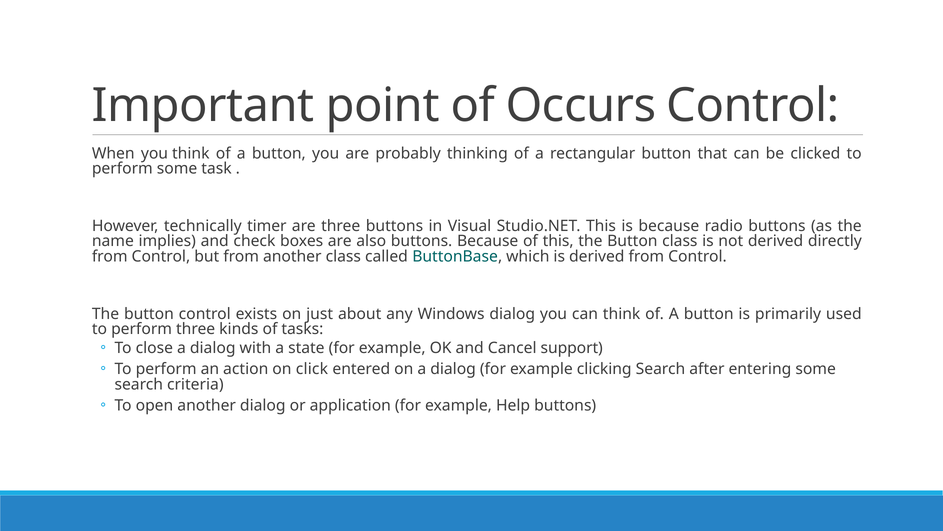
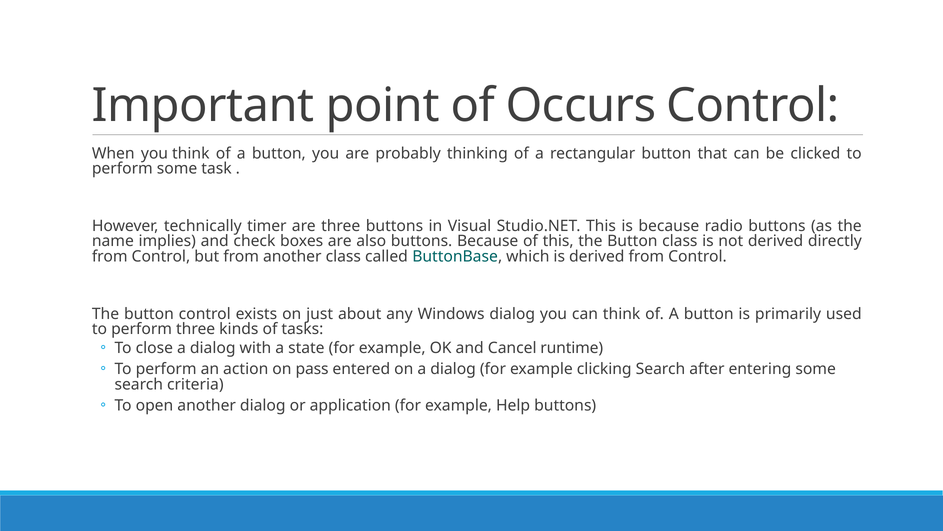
support: support -> runtime
click: click -> pass
